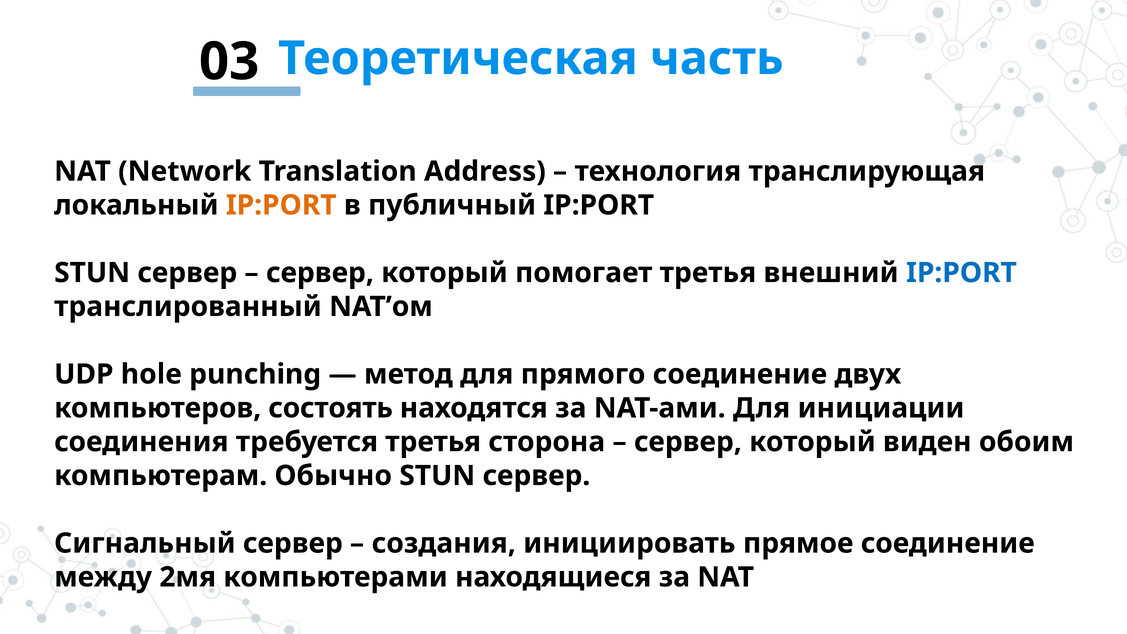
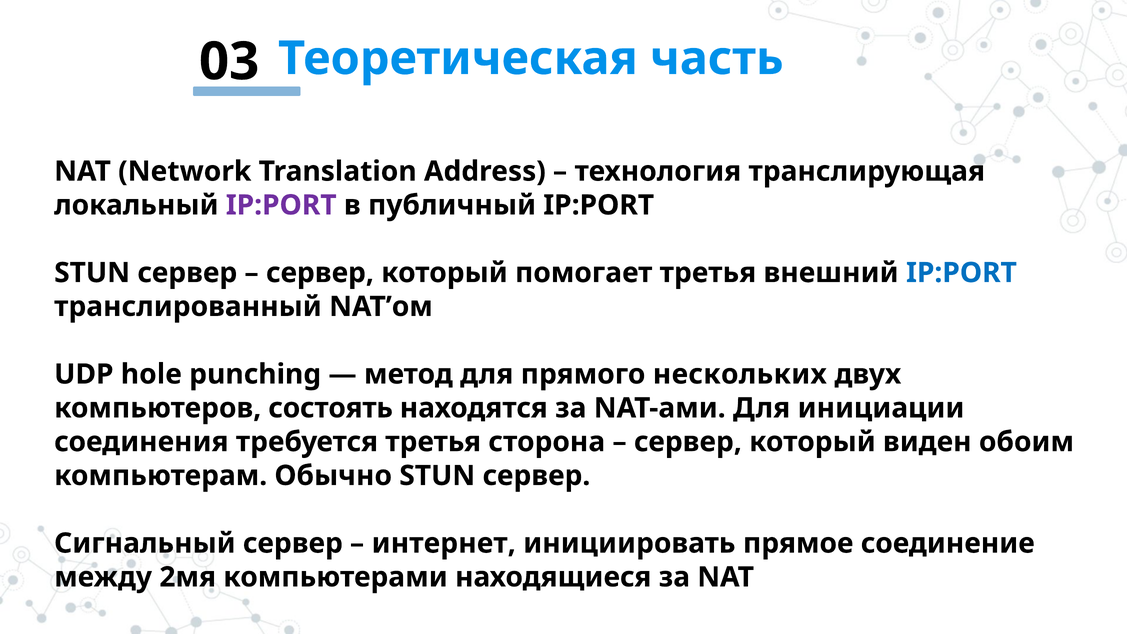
IP:PORT at (281, 205) colour: orange -> purple
прямого соединение: соединение -> нескольких
создания: создания -> интернет
